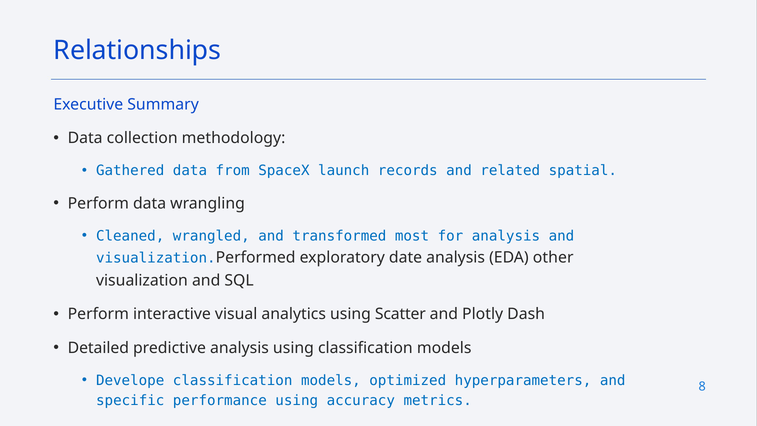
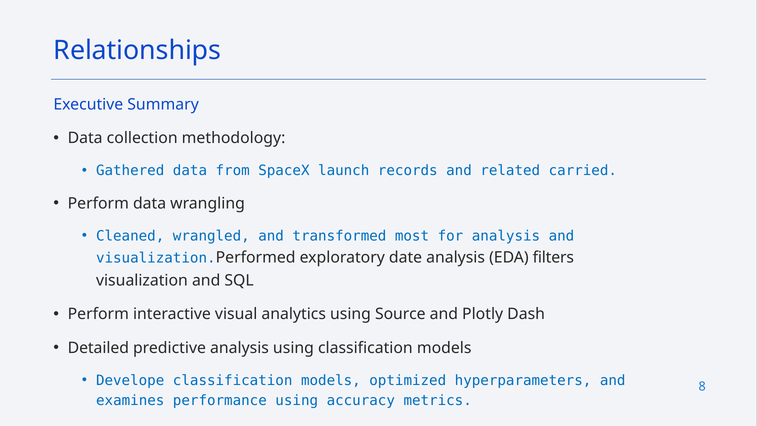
spatial: spatial -> carried
other: other -> filters
Scatter: Scatter -> Source
specific: specific -> examines
